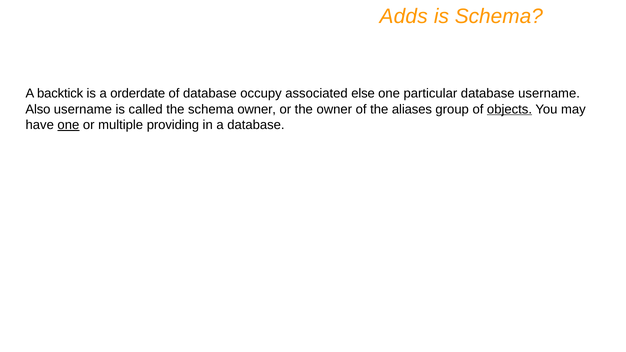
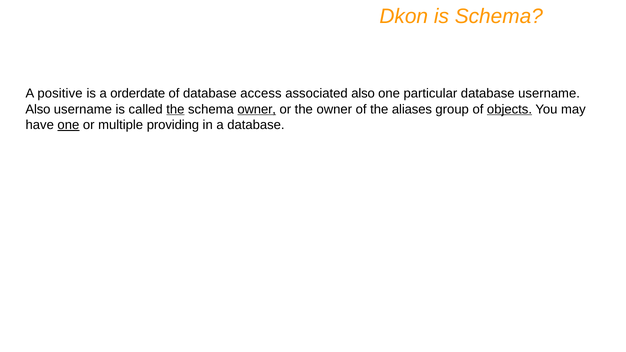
Adds: Adds -> Dkon
backtick: backtick -> positive
occupy: occupy -> access
associated else: else -> also
the at (175, 109) underline: none -> present
owner at (257, 109) underline: none -> present
